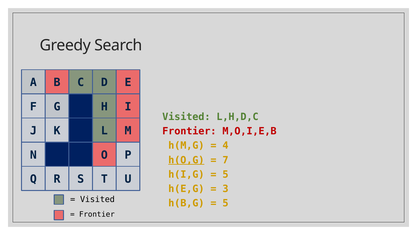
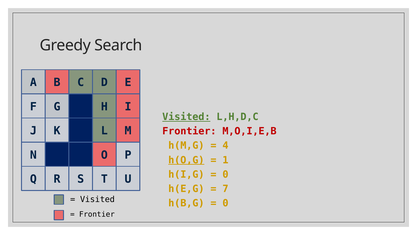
Visited at (186, 117) underline: none -> present
7: 7 -> 1
5 at (225, 174): 5 -> 0
3: 3 -> 7
5 at (225, 203): 5 -> 0
